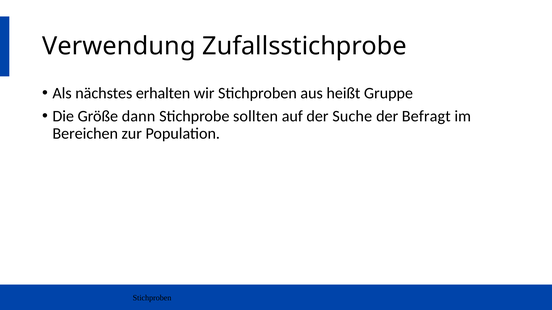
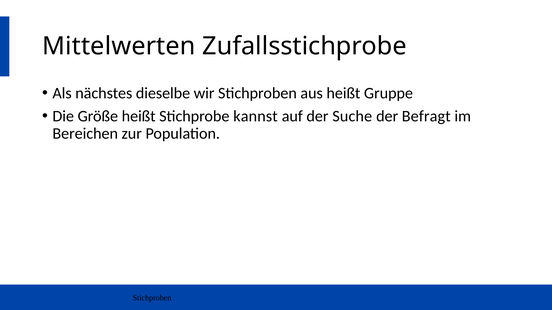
Verwendung: Verwendung -> Mittelwerten
erhalten: erhalten -> dieselbe
Größe dann: dann -> heißt
sollten: sollten -> kannst
